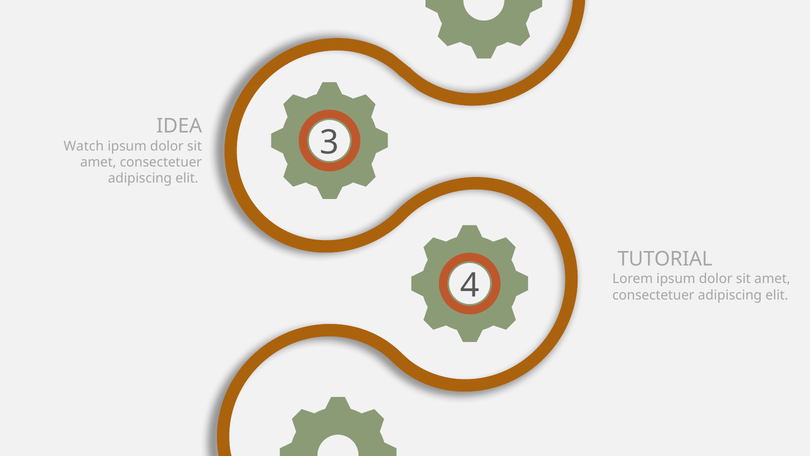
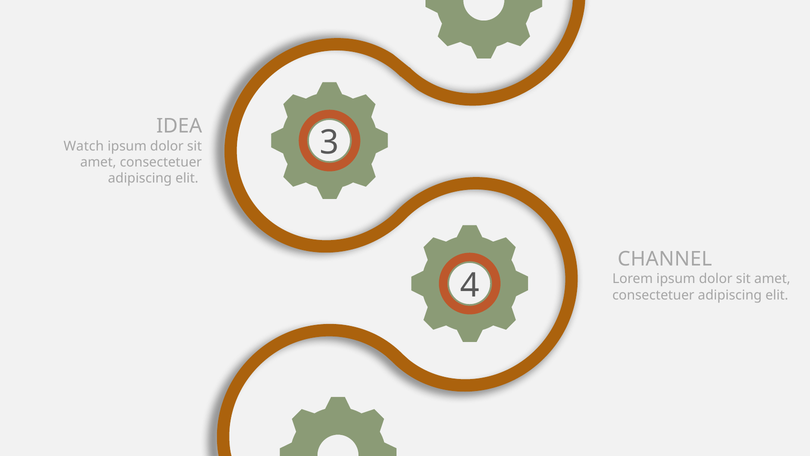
TUTORIAL: TUTORIAL -> CHANNEL
